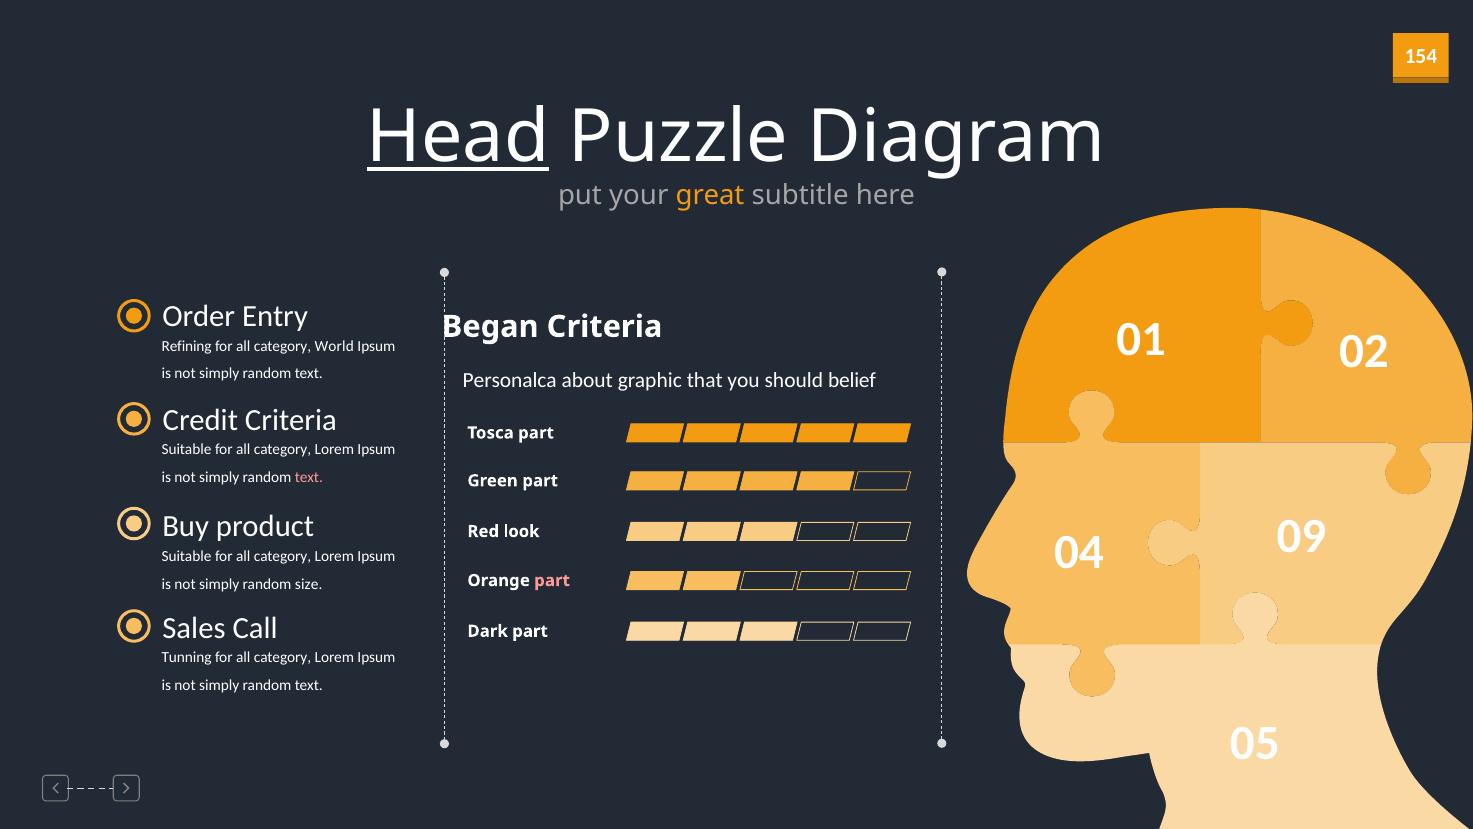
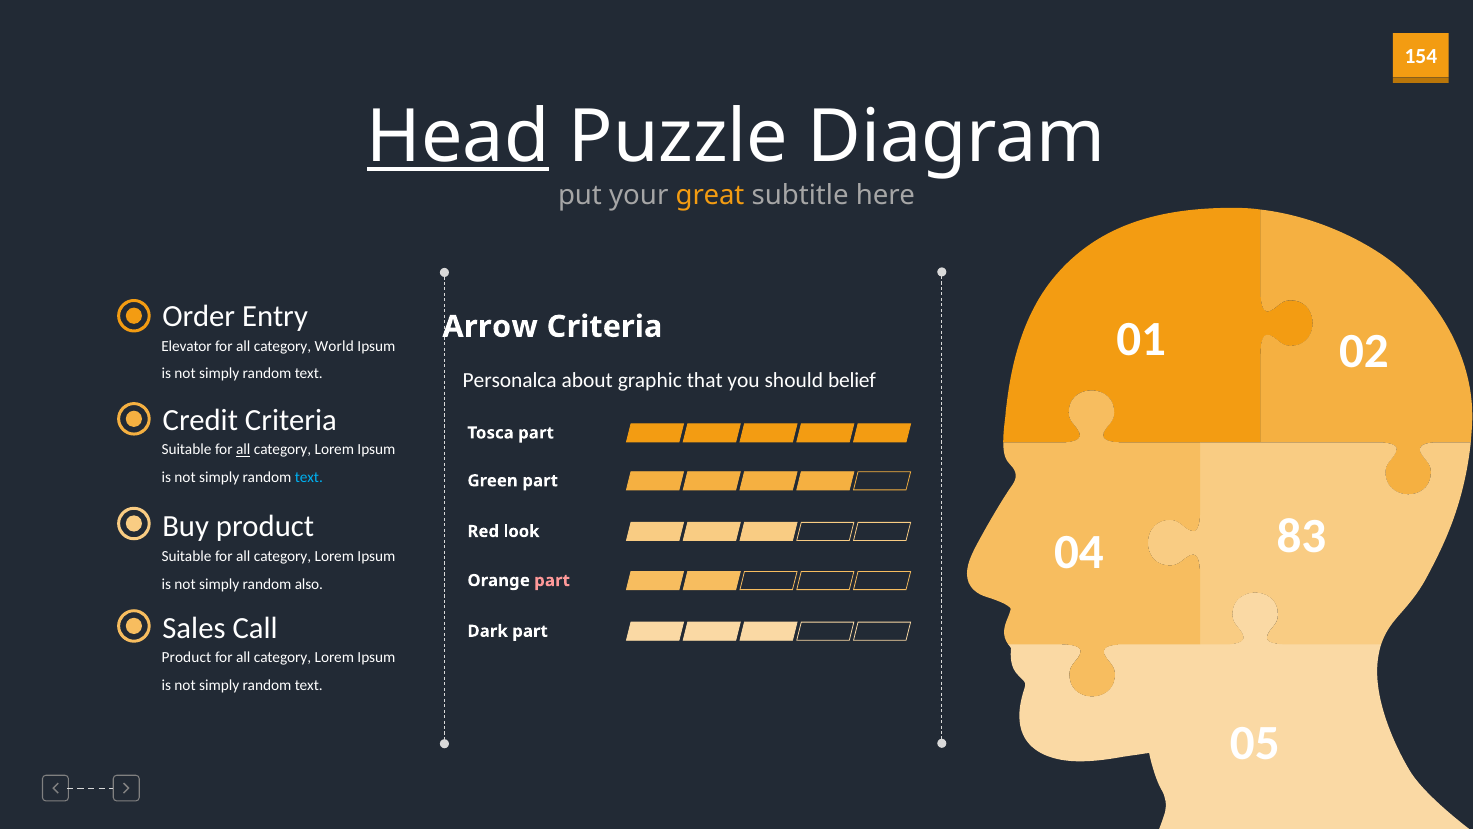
Began: Began -> Arrow
Refining: Refining -> Elevator
all at (243, 450) underline: none -> present
text at (309, 477) colour: pink -> light blue
09: 09 -> 83
size: size -> also
Tunning at (187, 657): Tunning -> Product
